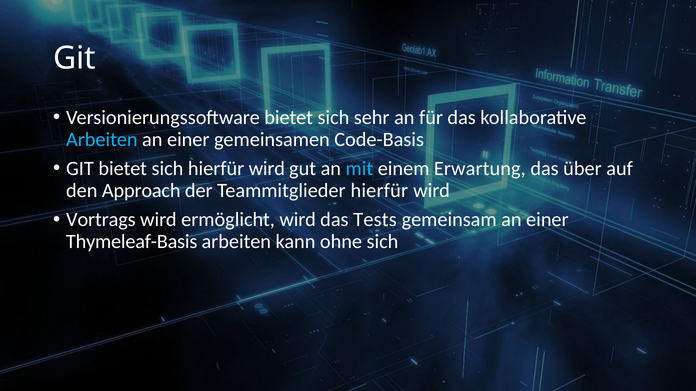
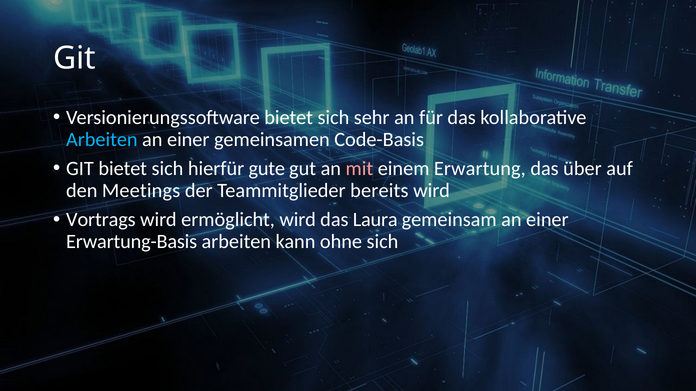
sich hierfür wird: wird -> gute
mit colour: light blue -> pink
Approach: Approach -> Meetings
Teammitglieder hierfür: hierfür -> bereits
Tests: Tests -> Laura
Thymeleaf-Basis: Thymeleaf-Basis -> Erwartung-Basis
